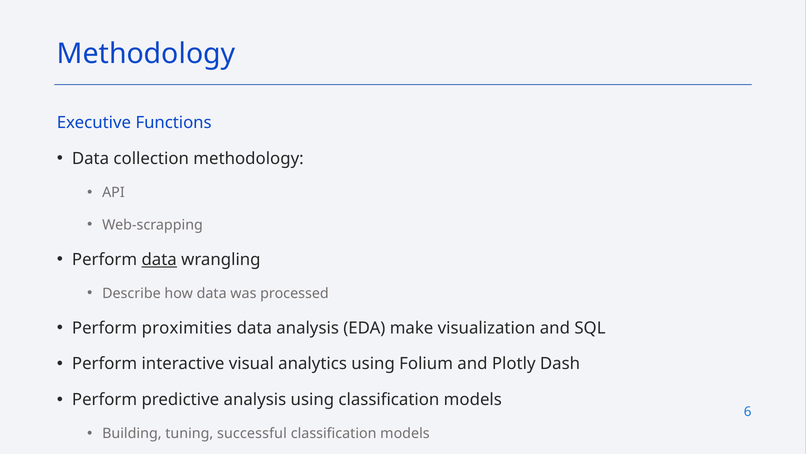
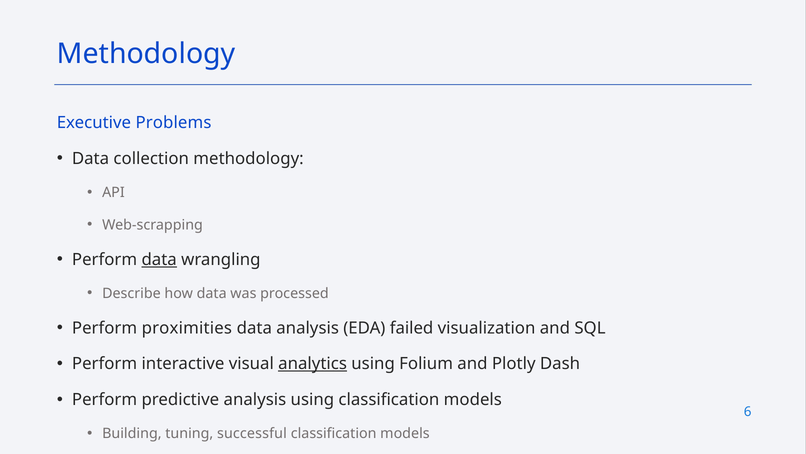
Functions: Functions -> Problems
make: make -> failed
analytics underline: none -> present
